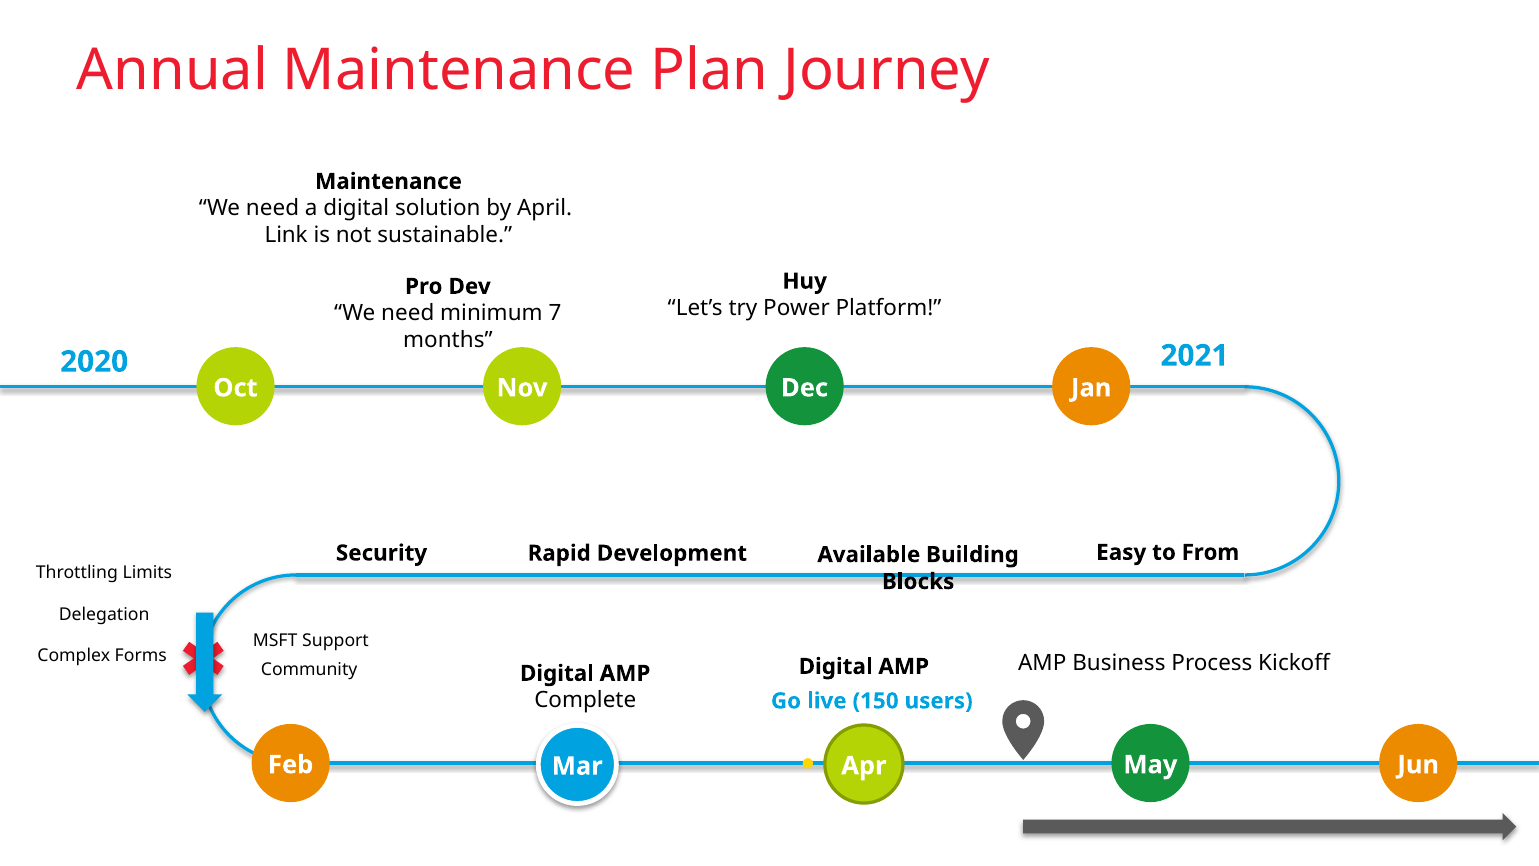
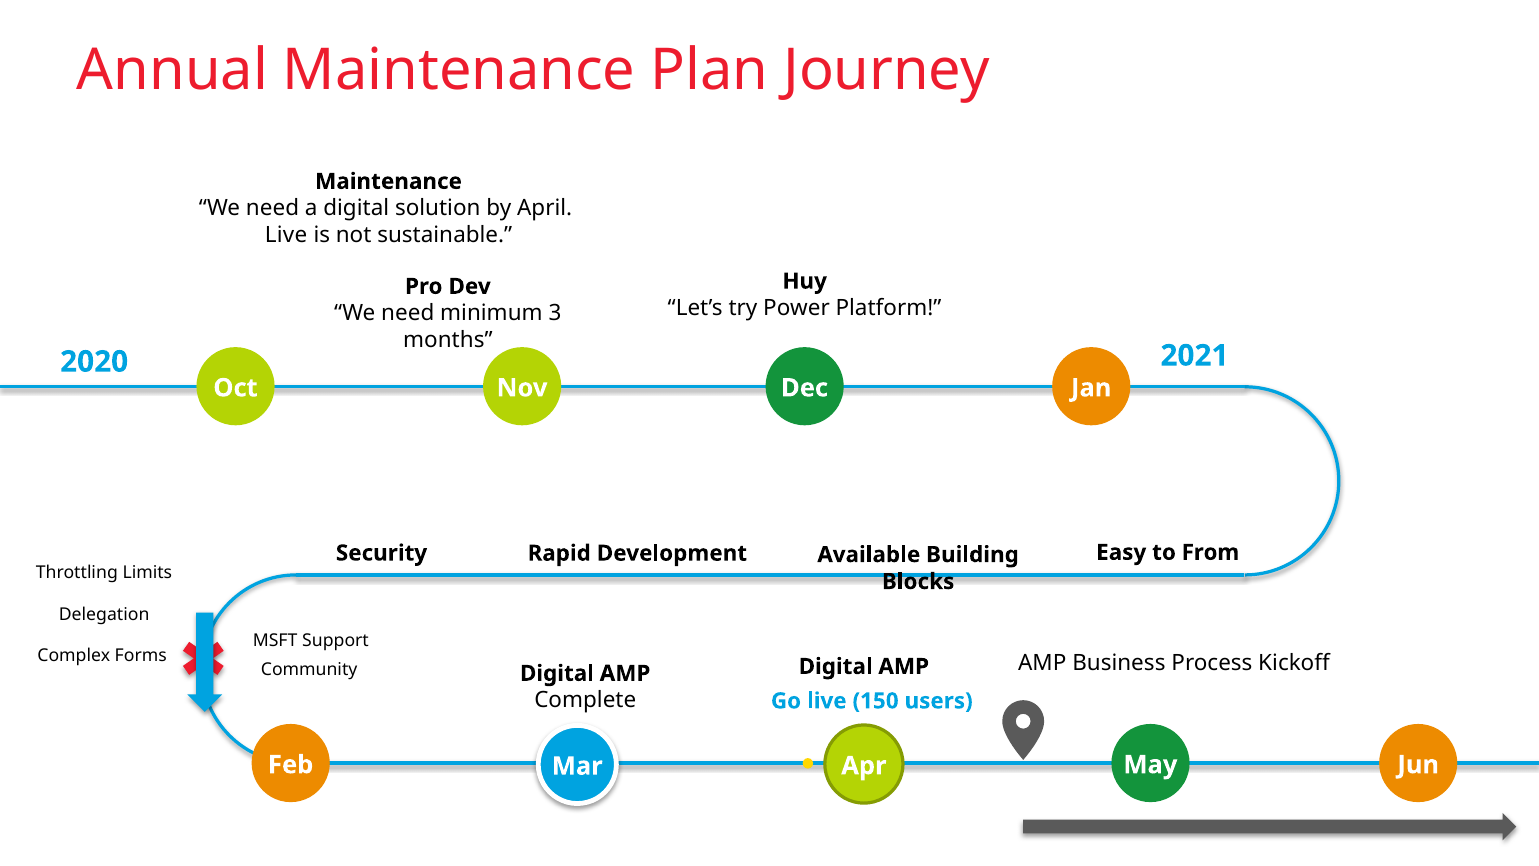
Link at (286, 235): Link -> Live
7: 7 -> 3
